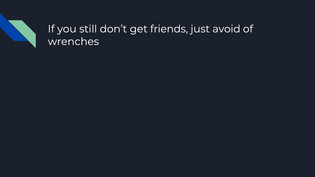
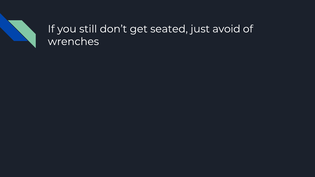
friends: friends -> seated
